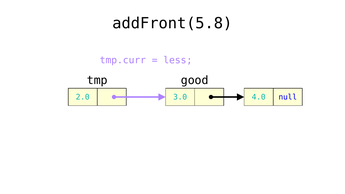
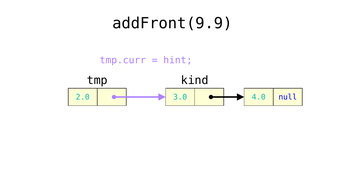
addFront(5.8: addFront(5.8 -> addFront(9.9
less: less -> hint
good: good -> kind
